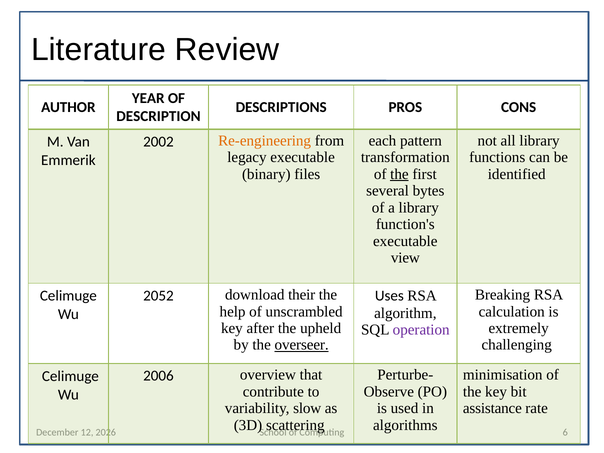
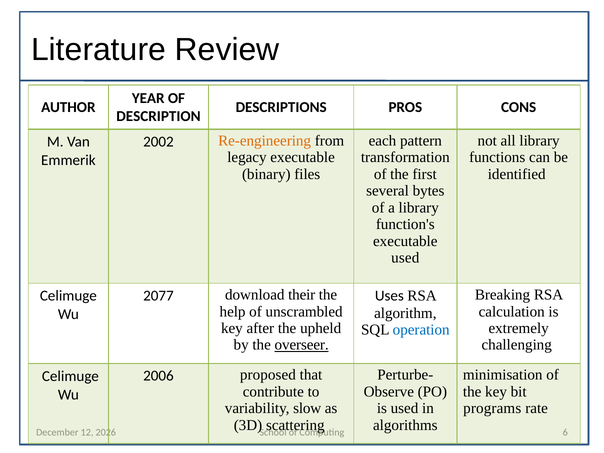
the at (399, 174) underline: present -> none
view at (405, 258): view -> used
2052: 2052 -> 2077
operation colour: purple -> blue
overview: overview -> proposed
assistance: assistance -> programs
